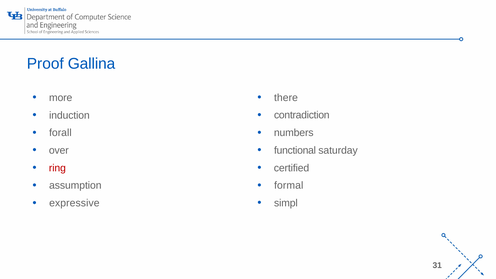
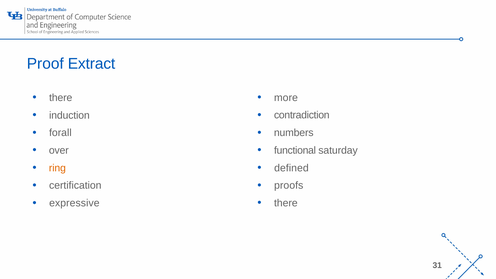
Gallina: Gallina -> Extract
there: there -> more
more at (61, 98): more -> there
ring colour: red -> orange
certified: certified -> defined
formal: formal -> proofs
assumption: assumption -> certification
simpl at (286, 203): simpl -> there
